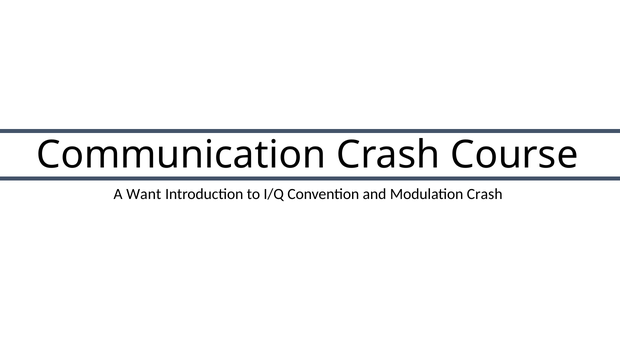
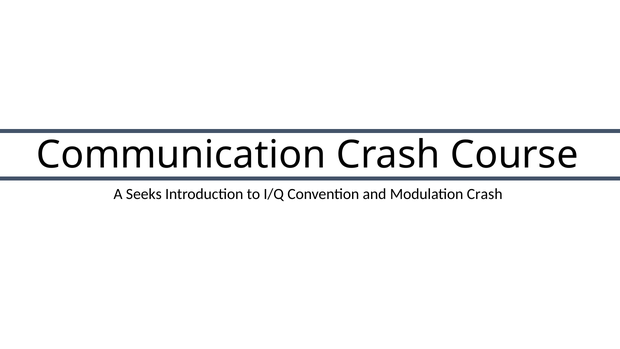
Want: Want -> Seeks
